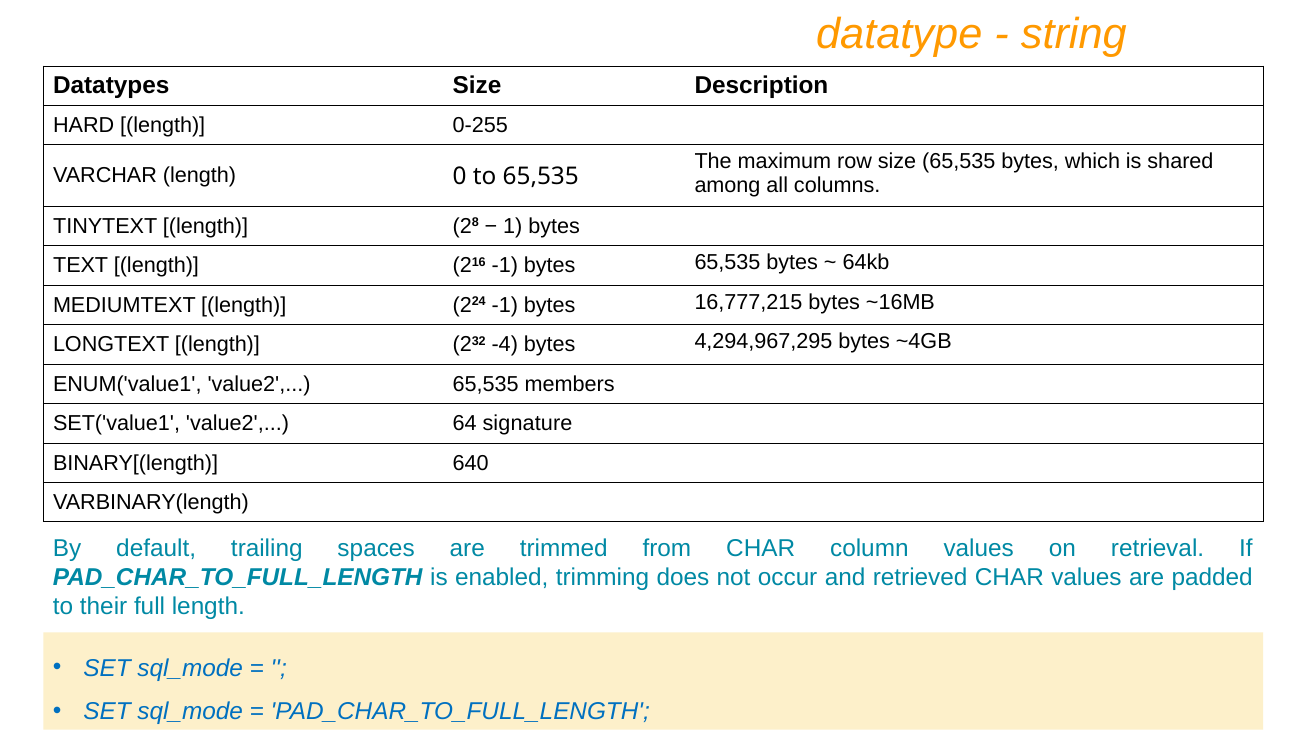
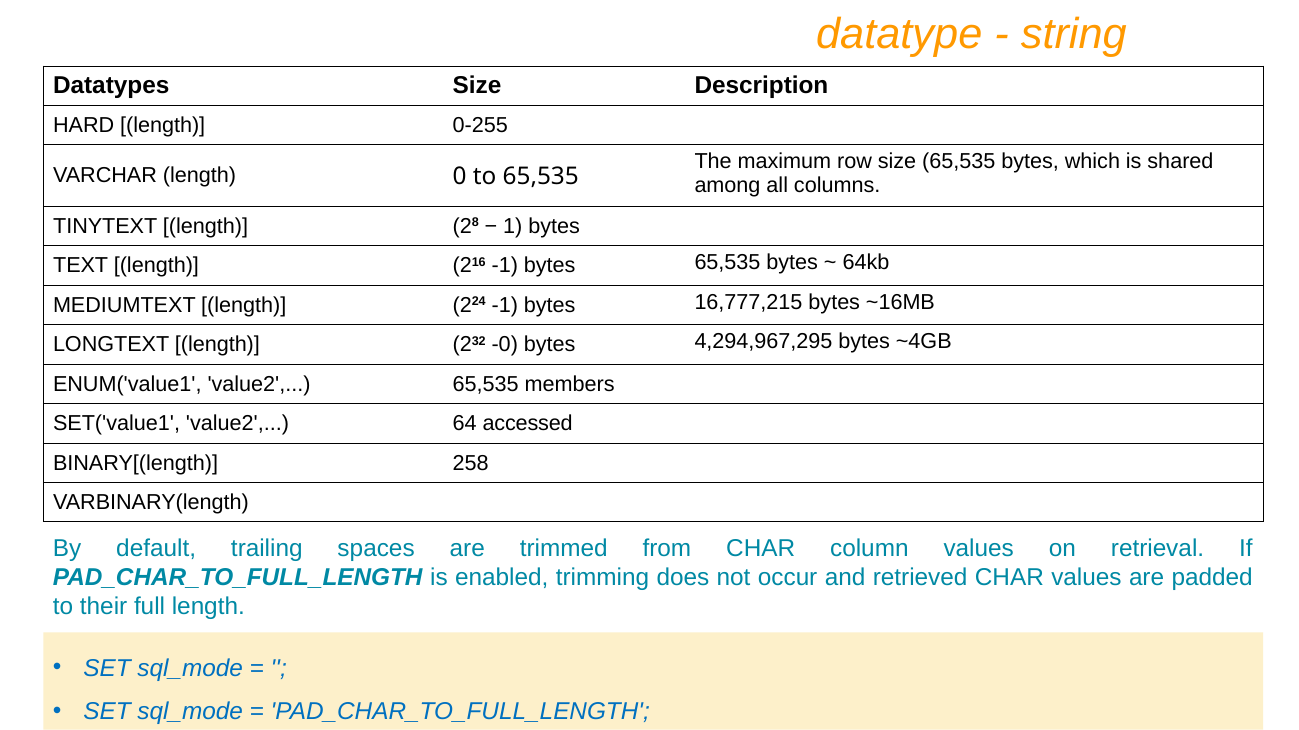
-4: -4 -> -0
signature: signature -> accessed
640: 640 -> 258
